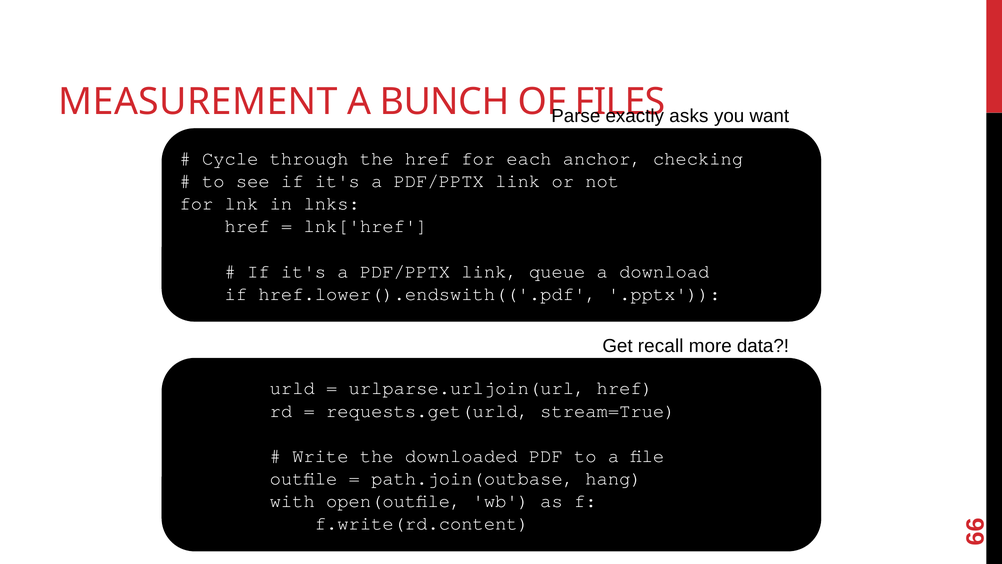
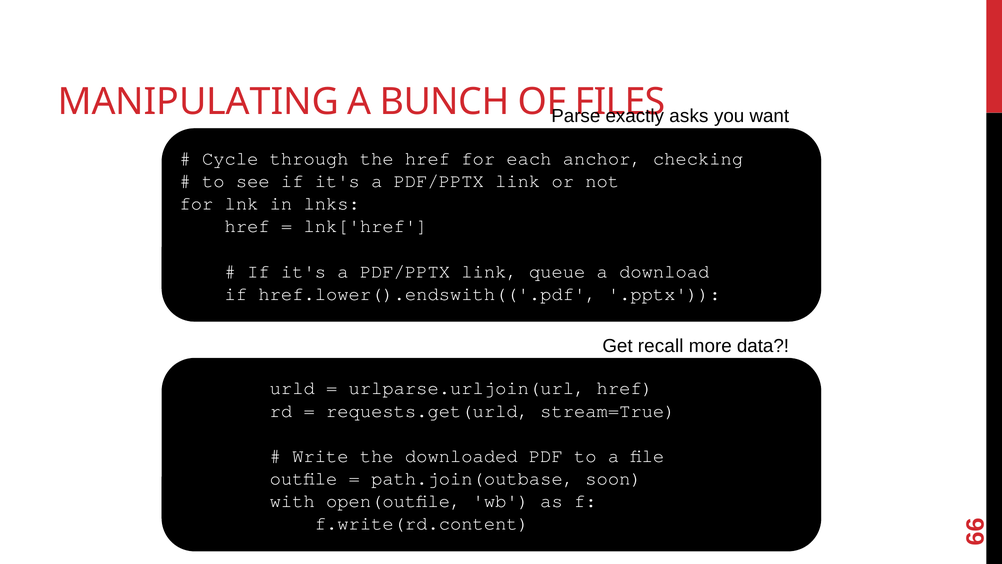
MEASUREMENT: MEASUREMENT -> MANIPULATING
hang: hang -> soon
